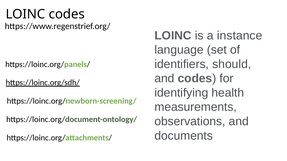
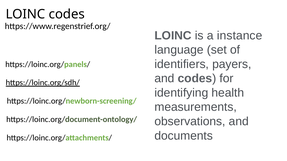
should: should -> payers
